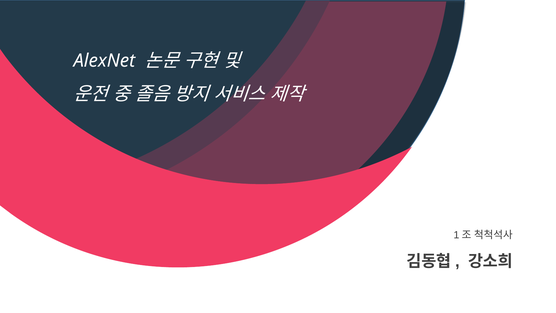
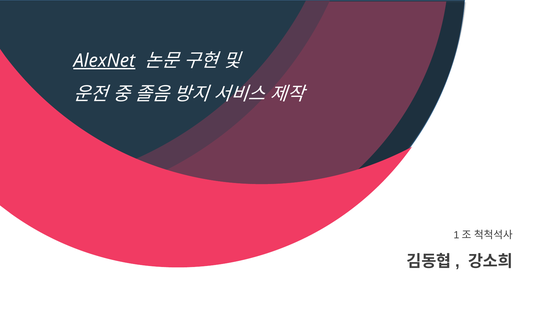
AlexNet underline: none -> present
